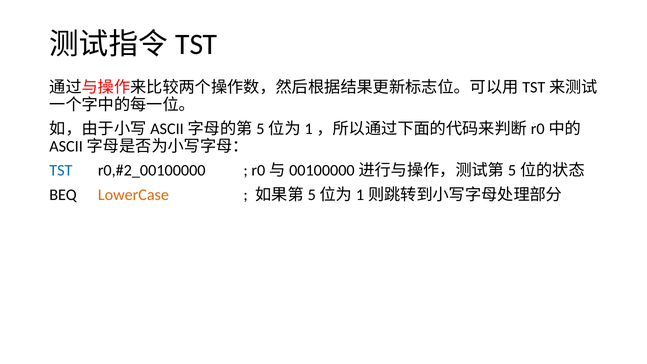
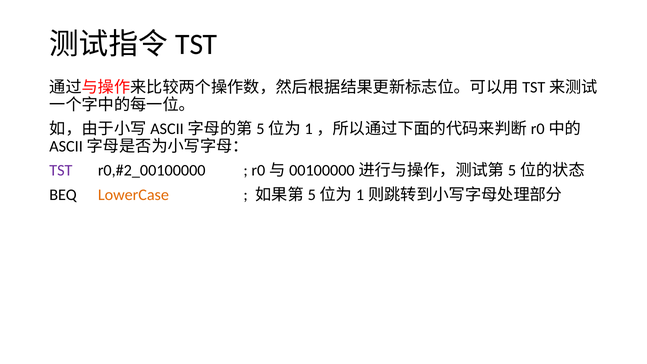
TST colour: blue -> purple
